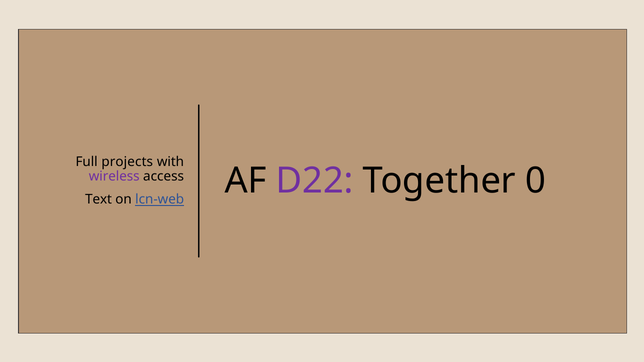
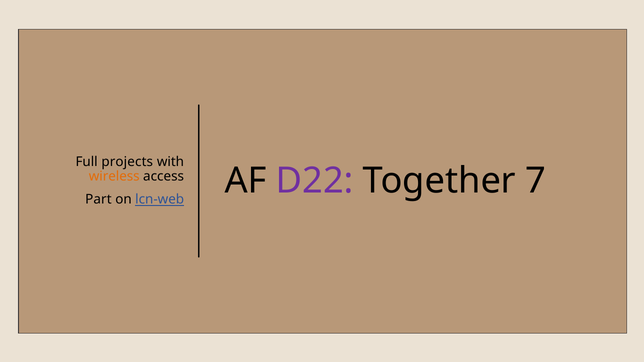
wireless colour: purple -> orange
Text: Text -> Part
0: 0 -> 7
